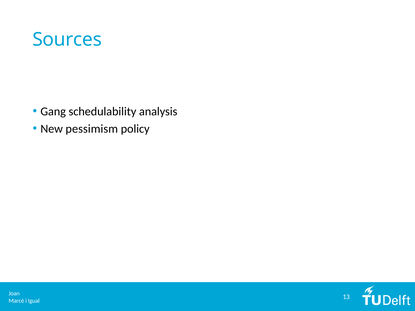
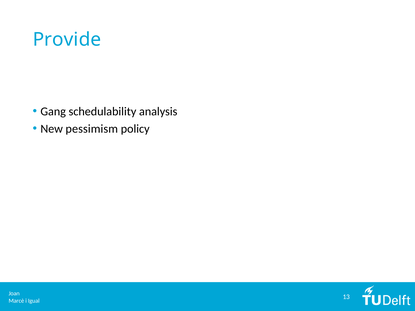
Sources: Sources -> Provide
